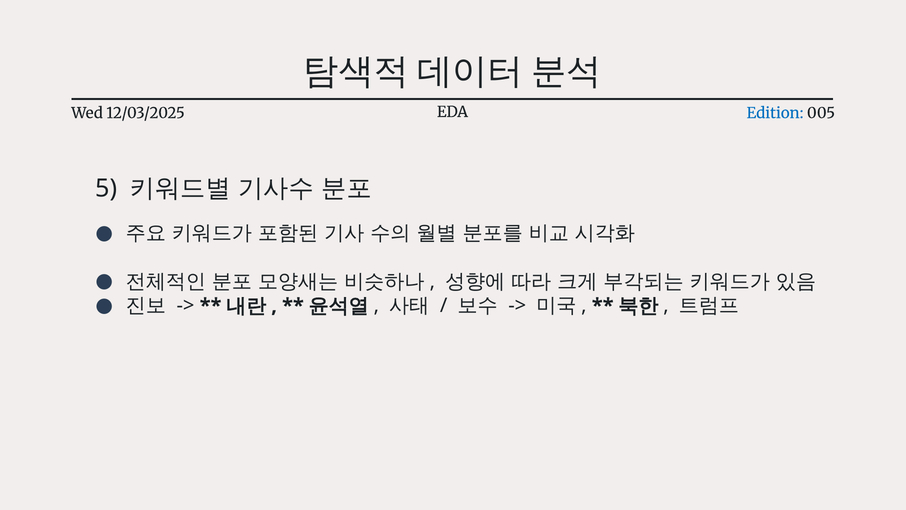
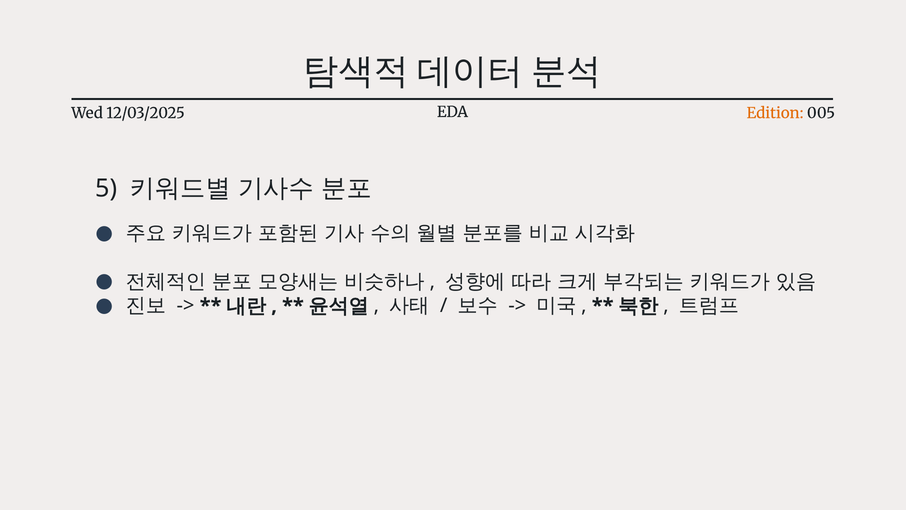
Edition colour: blue -> orange
